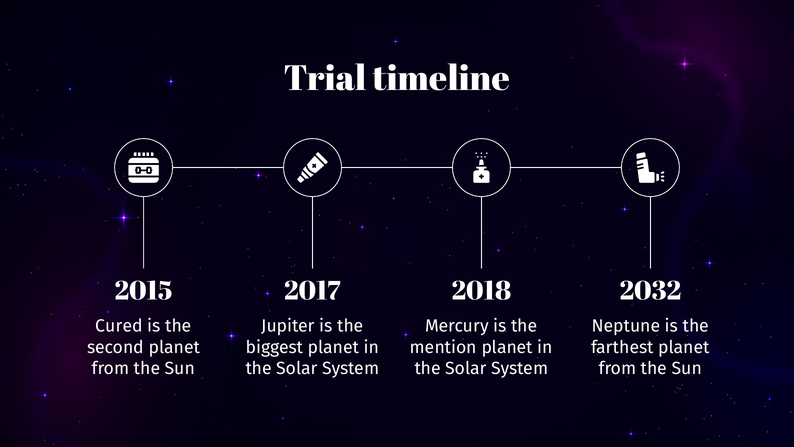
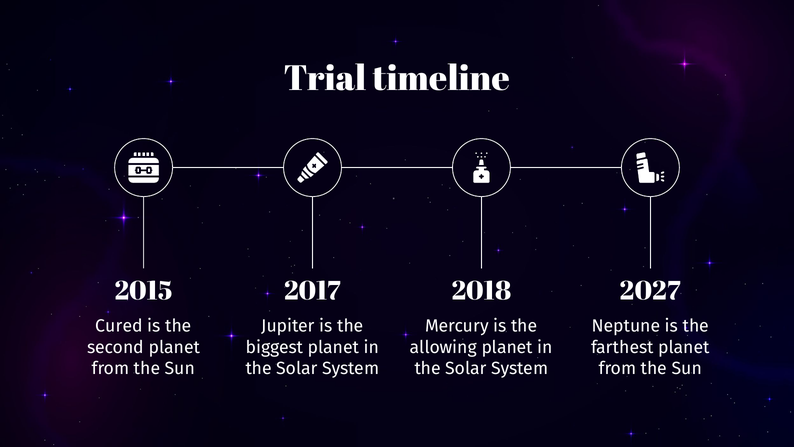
2032: 2032 -> 2027
mention: mention -> allowing
